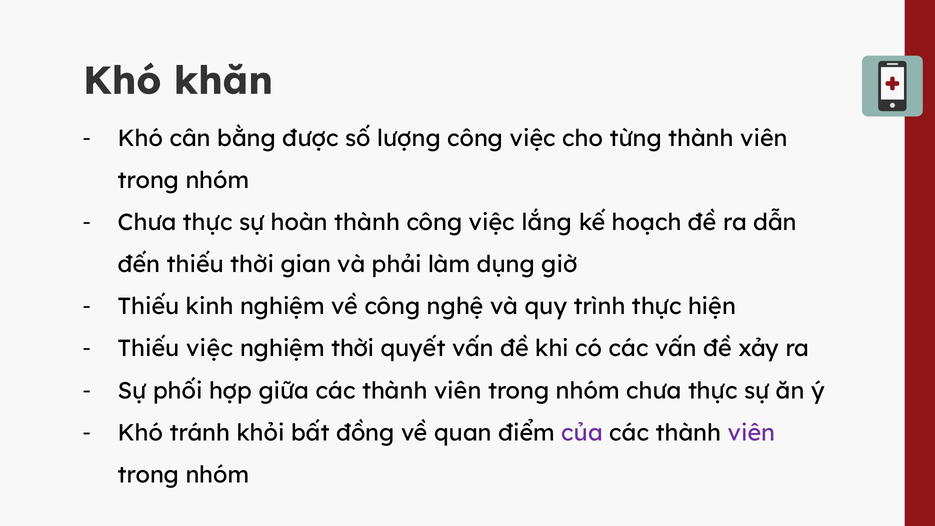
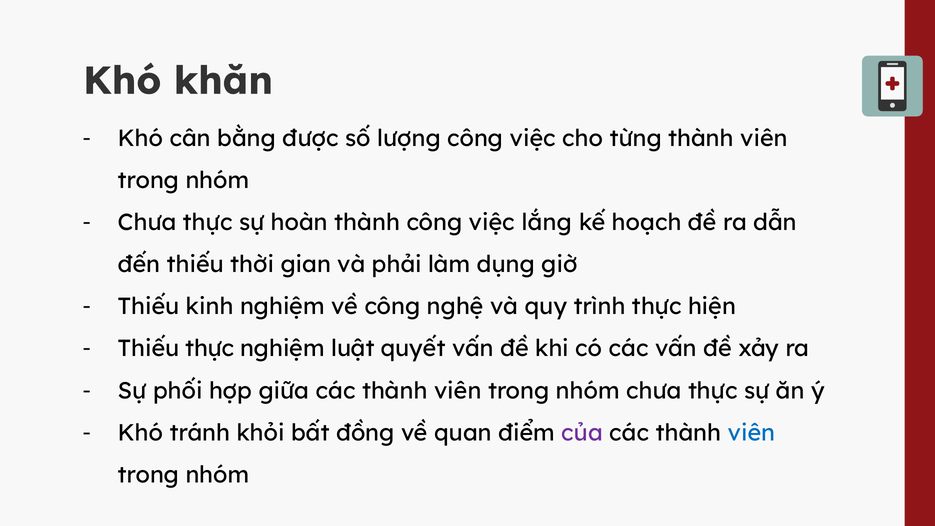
Thiếu việc: việc -> thực
nghiệm thời: thời -> luật
viên at (751, 433) colour: purple -> blue
